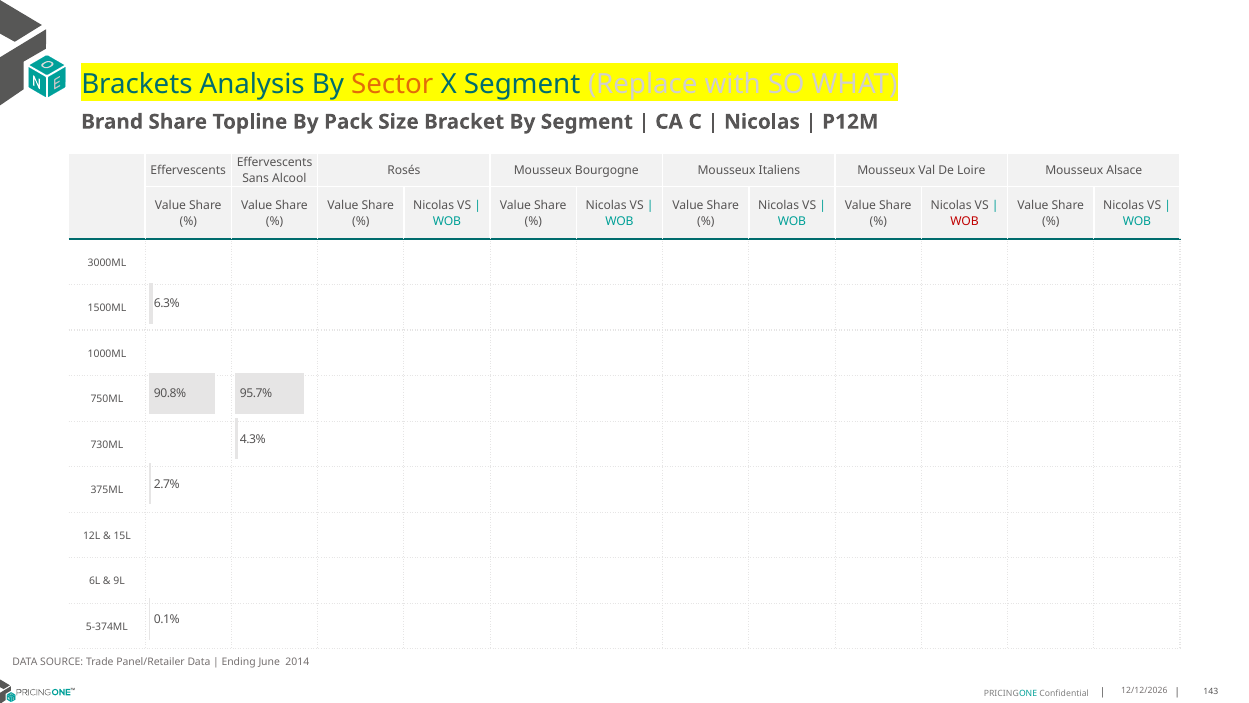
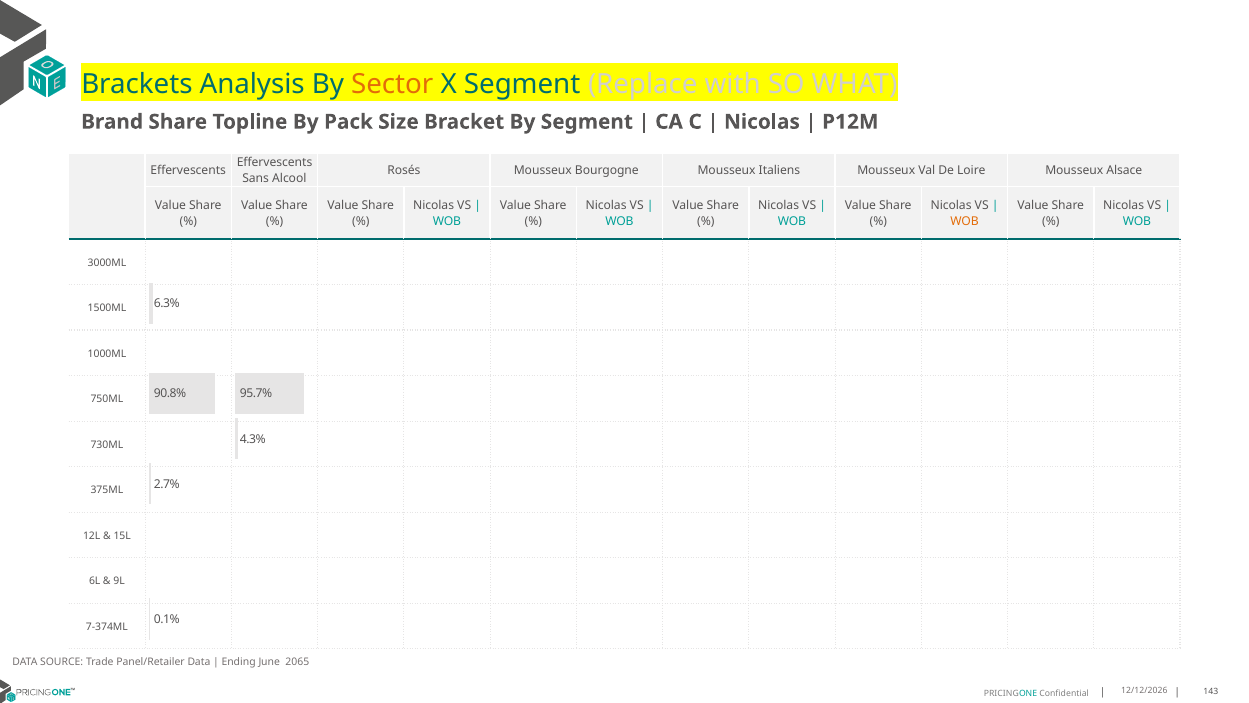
WOB at (965, 222) colour: red -> orange
5-374ML: 5-374ML -> 7-374ML
2014: 2014 -> 2065
